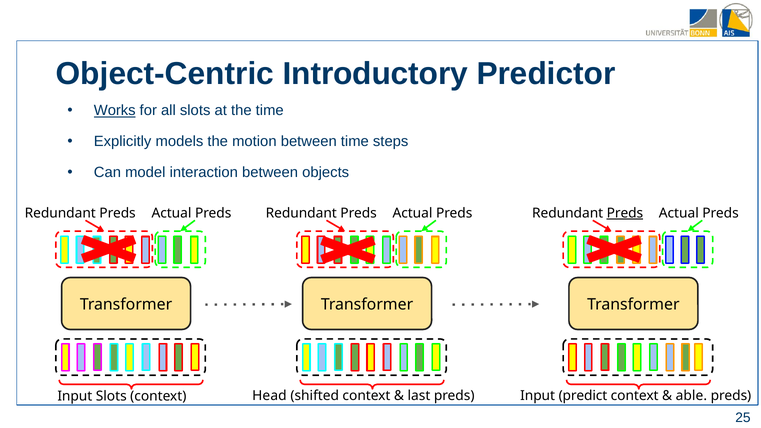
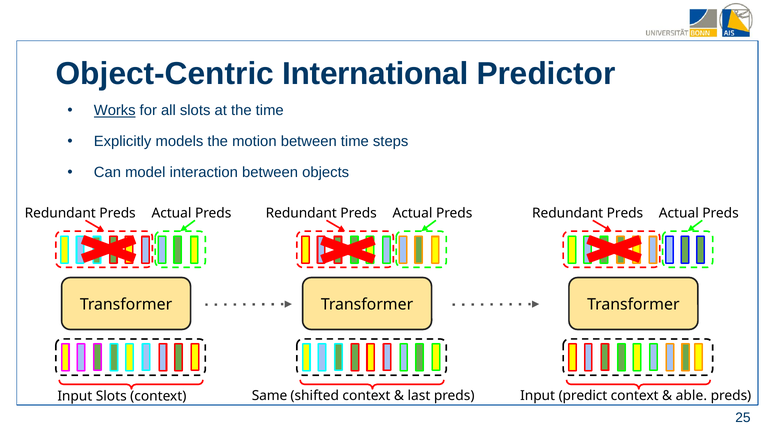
Introductory: Introductory -> International
Preds at (625, 213) underline: present -> none
Head: Head -> Same
